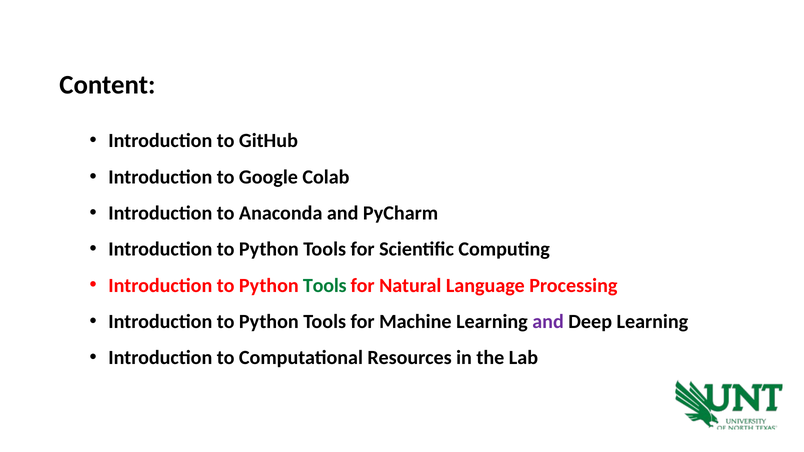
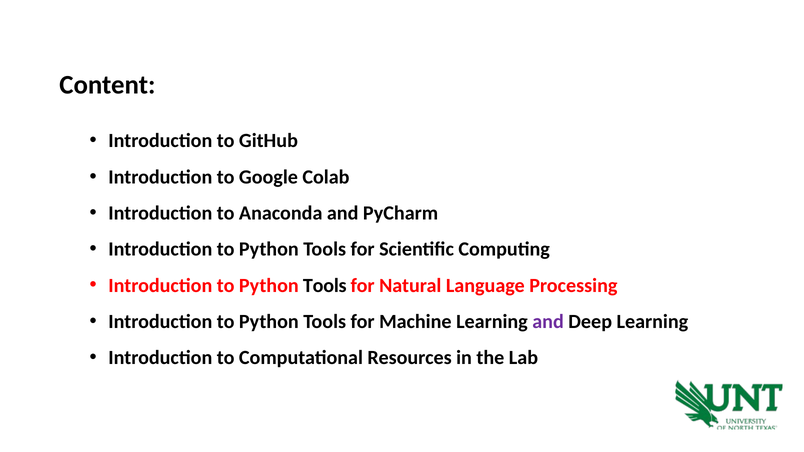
Tools at (325, 286) colour: green -> black
